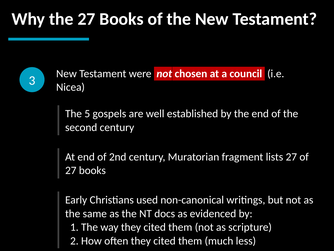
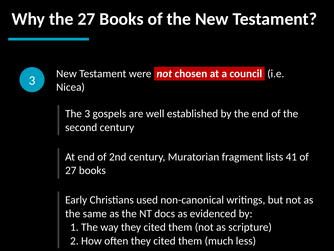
The 5: 5 -> 3
lists 27: 27 -> 41
